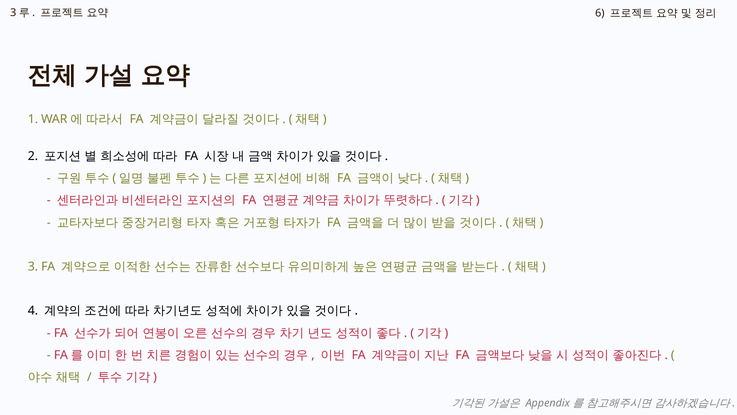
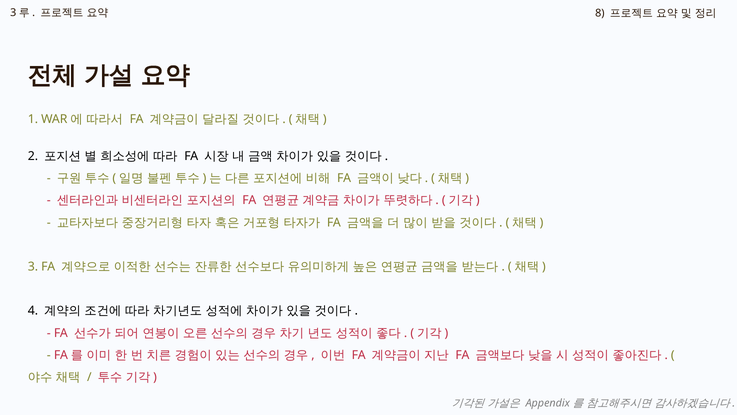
6: 6 -> 8
